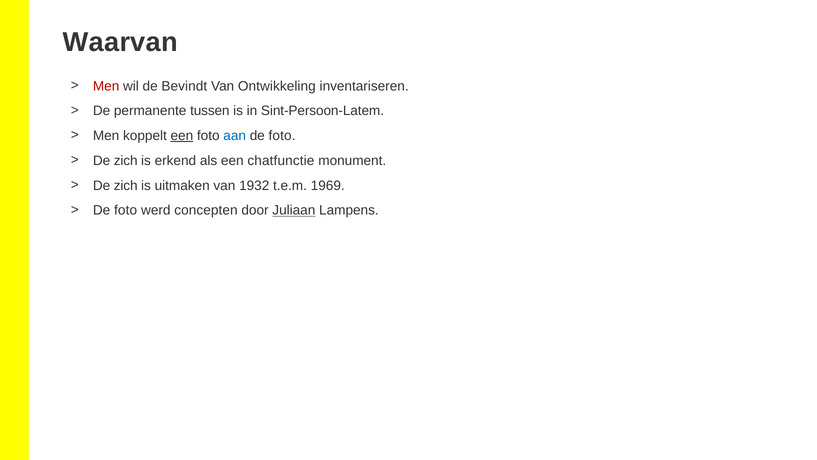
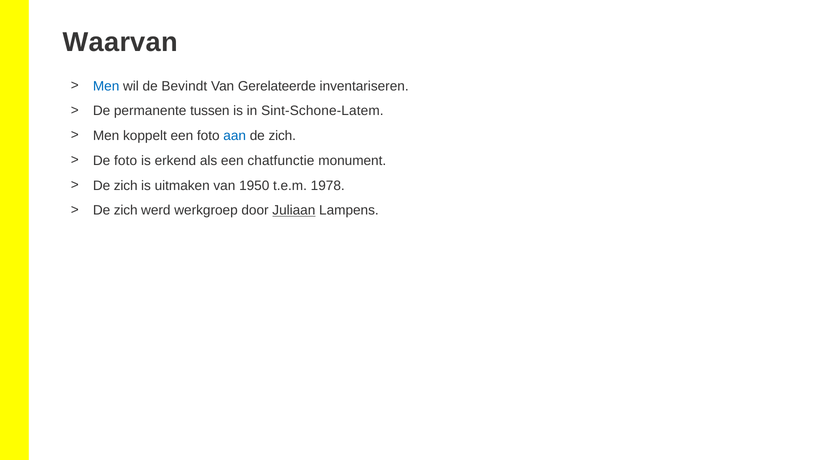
Men at (106, 86) colour: red -> blue
Ontwikkeling: Ontwikkeling -> Gerelateerde
Sint-Persoon-Latem: Sint-Persoon-Latem -> Sint-Schone-Latem
een at (182, 136) underline: present -> none
foto at (282, 136): foto -> zich
zich at (126, 161): zich -> foto
1932: 1932 -> 1950
1969: 1969 -> 1978
foto at (126, 210): foto -> zich
concepten: concepten -> werkgroep
